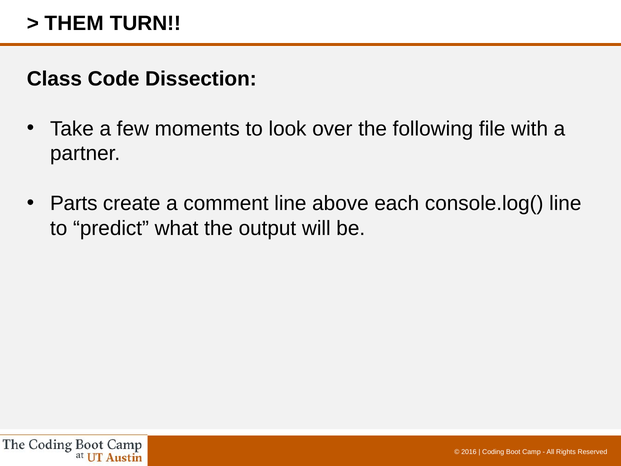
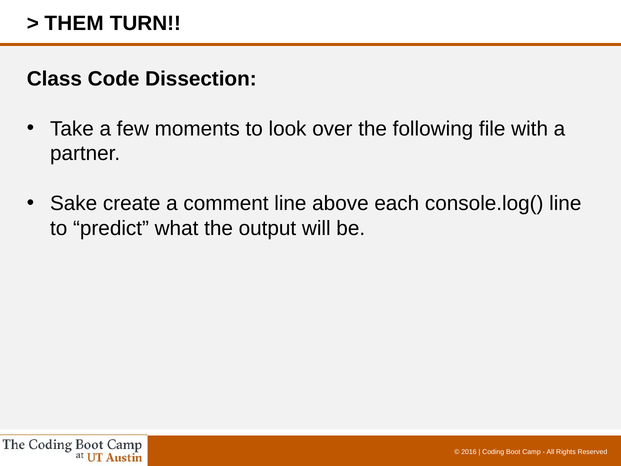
Parts: Parts -> Sake
